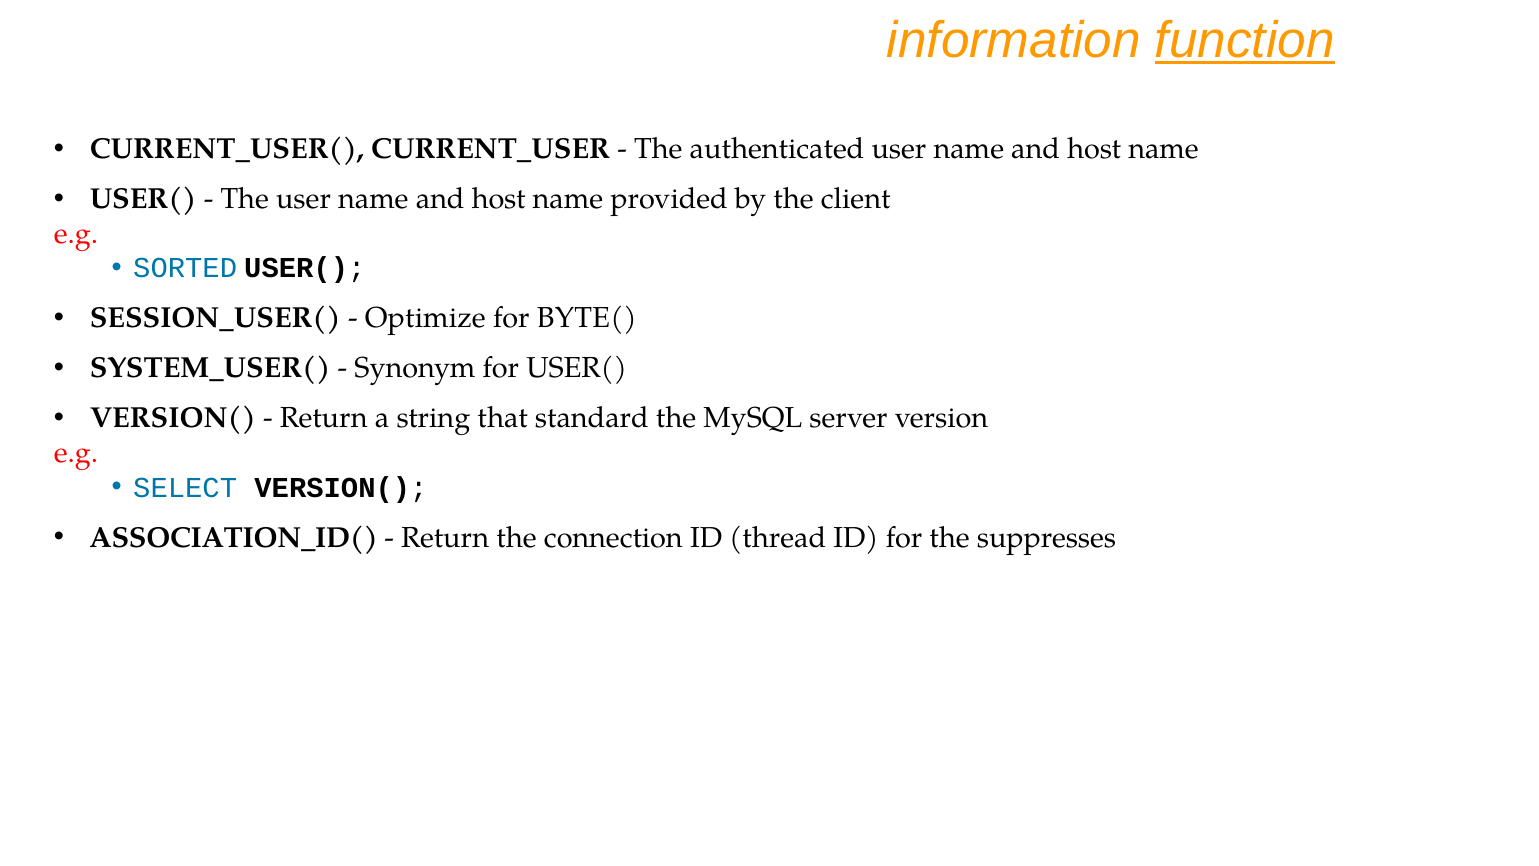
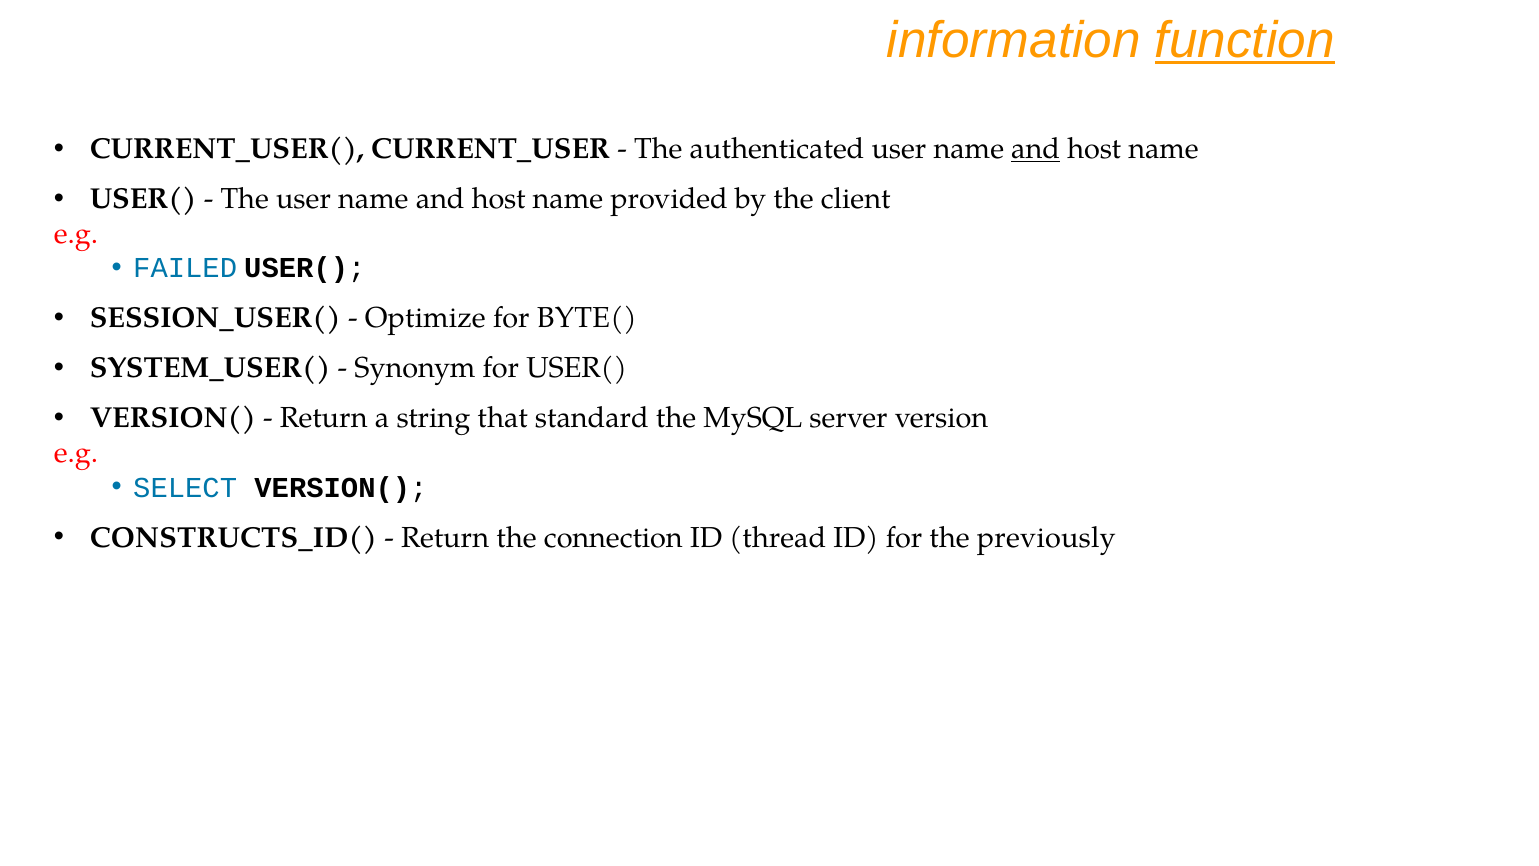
and at (1036, 149) underline: none -> present
SORTED: SORTED -> FAILED
ASSOCIATION_ID(: ASSOCIATION_ID( -> CONSTRUCTS_ID(
suppresses: suppresses -> previously
